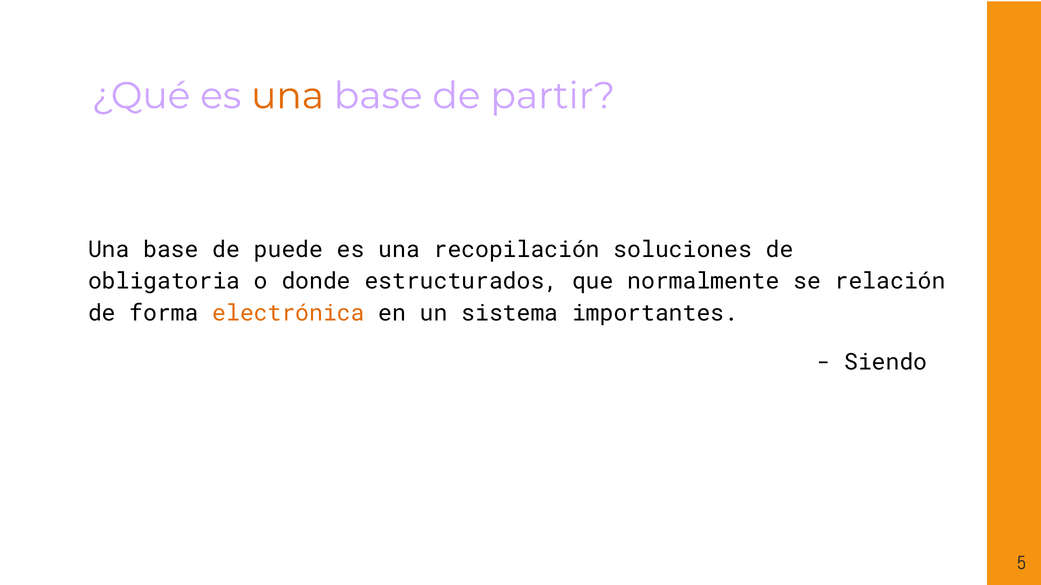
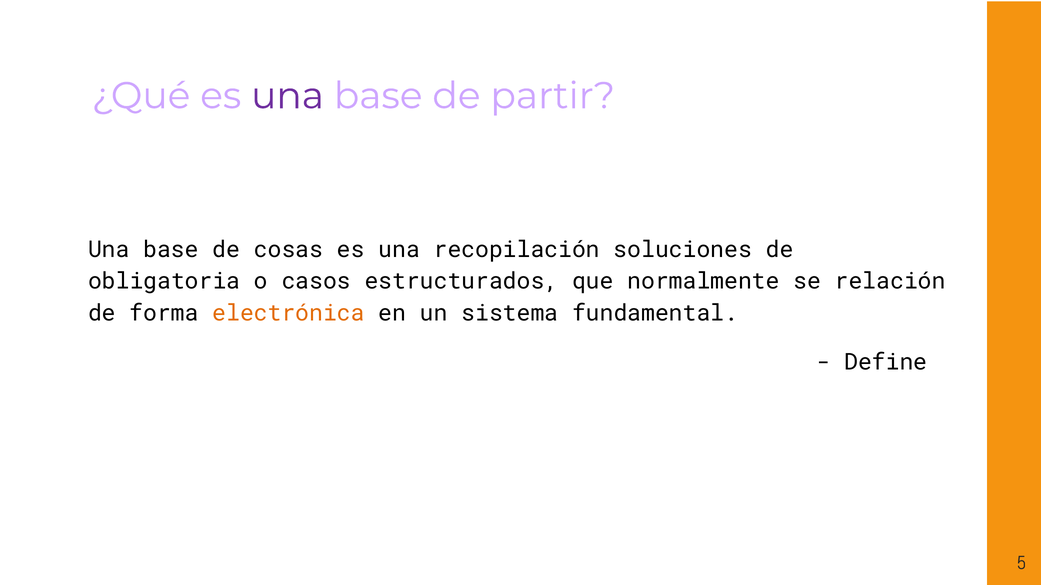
una at (288, 96) colour: orange -> purple
puede: puede -> cosas
donde: donde -> casos
importantes: importantes -> fundamental
Siendo: Siendo -> Define
